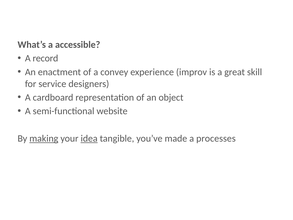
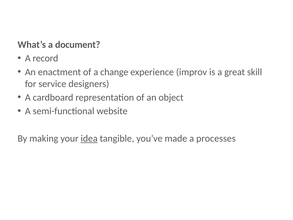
accessible: accessible -> document
convey: convey -> change
making underline: present -> none
